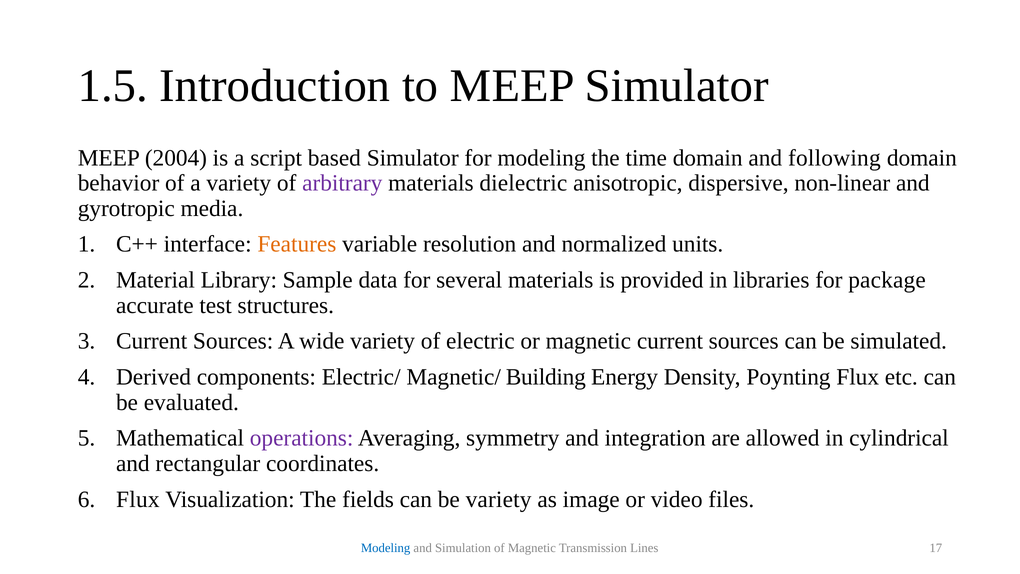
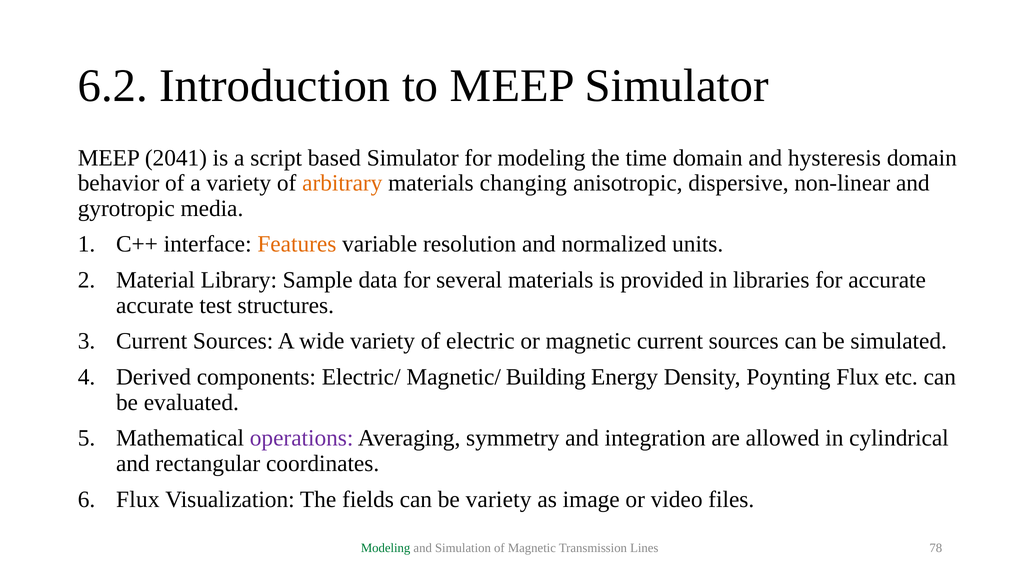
1.5: 1.5 -> 6.2
2004: 2004 -> 2041
following: following -> hysteresis
arbitrary colour: purple -> orange
dielectric: dielectric -> changing
for package: package -> accurate
Modeling at (386, 548) colour: blue -> green
17: 17 -> 78
